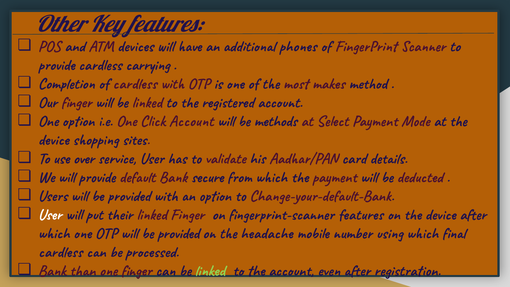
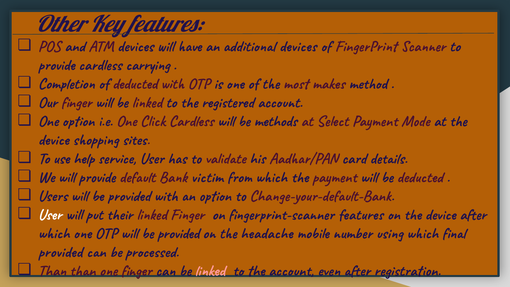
additional phones: phones -> devices
of cardless: cardless -> deducted
Click Account: Account -> Cardless
over: over -> help
secure: secure -> victim
cardless at (60, 252): cardless -> provided
Bank at (52, 270): Bank -> Than
linked at (210, 270) colour: light green -> pink
